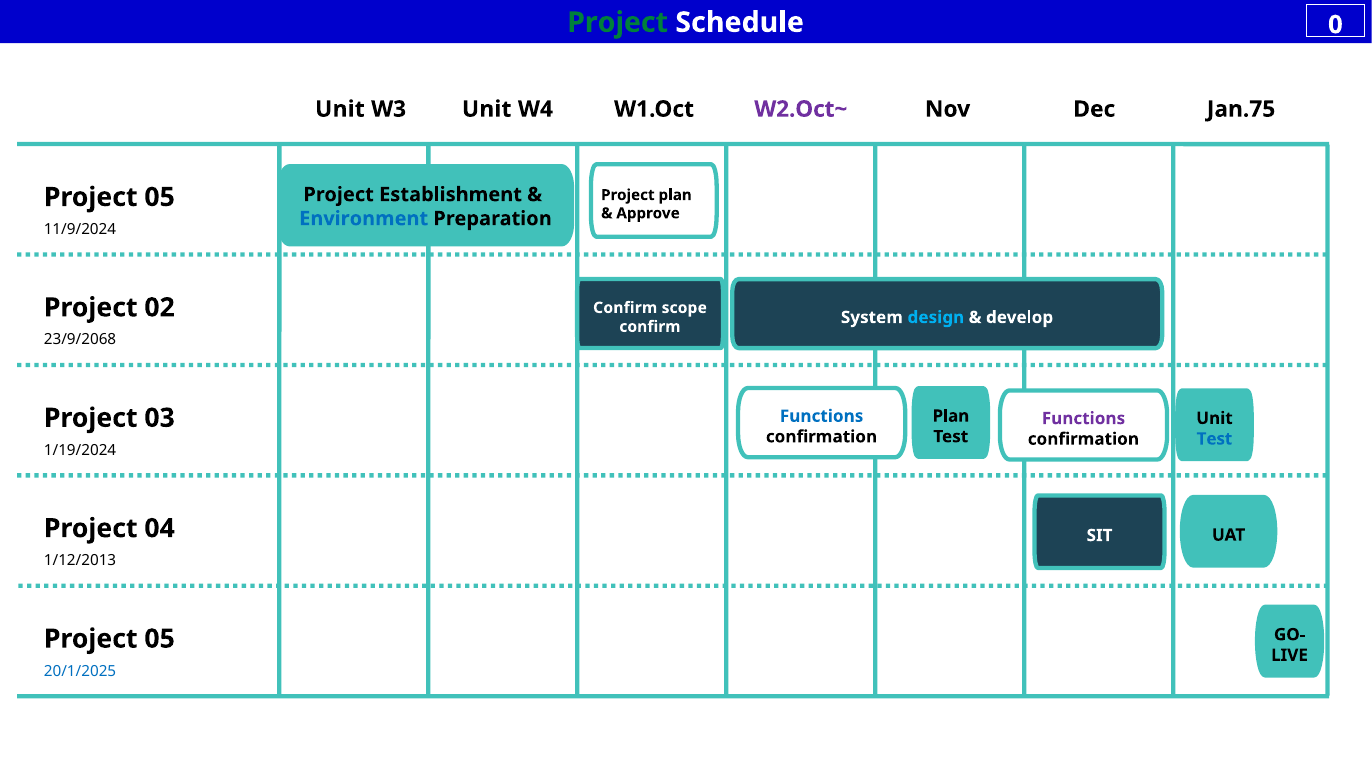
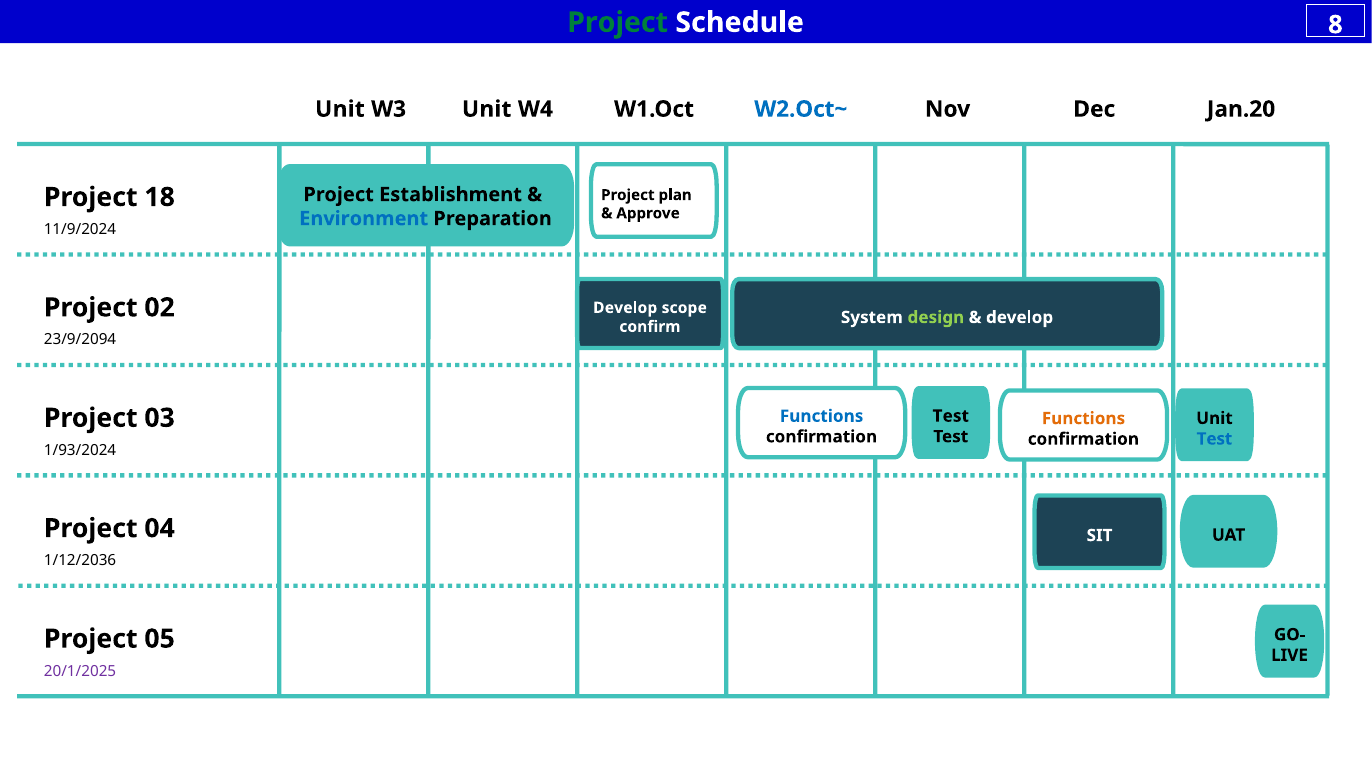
0: 0 -> 8
W2.Oct~ colour: purple -> blue
Jan.75: Jan.75 -> Jan.20
05 at (160, 197): 05 -> 18
Confirm at (625, 308): Confirm -> Develop
design colour: light blue -> light green
23/9/2068: 23/9/2068 -> 23/9/2094
Plan at (951, 416): Plan -> Test
Functions at (1083, 418) colour: purple -> orange
1/19/2024: 1/19/2024 -> 1/93/2024
1/12/2013: 1/12/2013 -> 1/12/2036
20/1/2025 colour: blue -> purple
